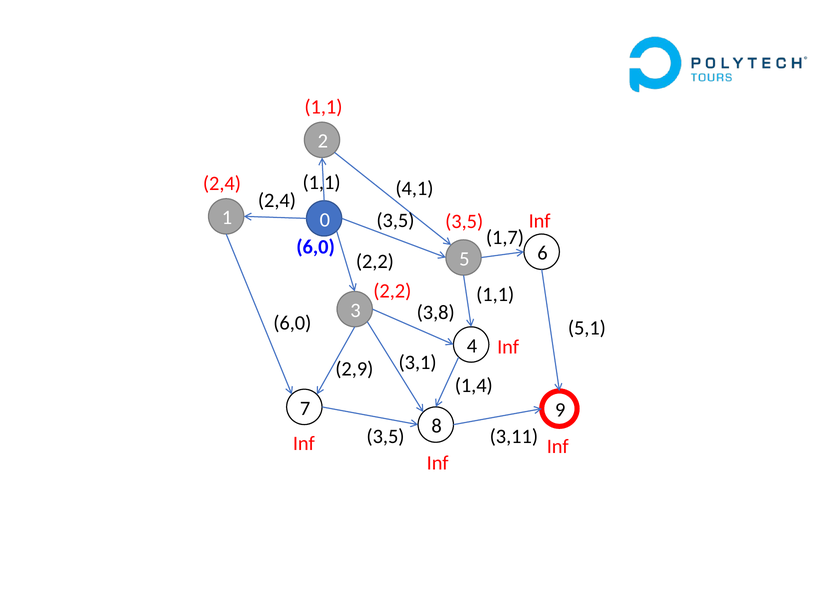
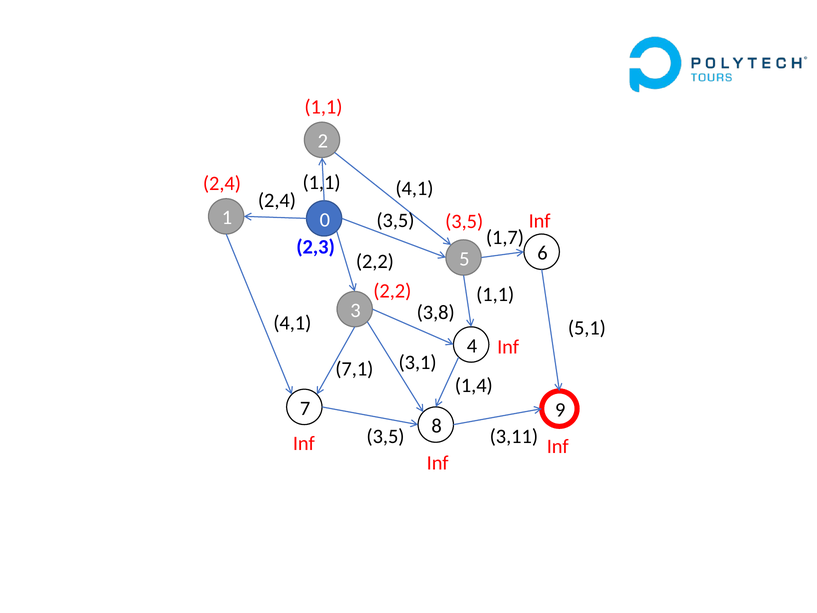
6,0 at (316, 247): 6,0 -> 2,3
6,0 at (292, 323): 6,0 -> 4,1
2,9: 2,9 -> 7,1
